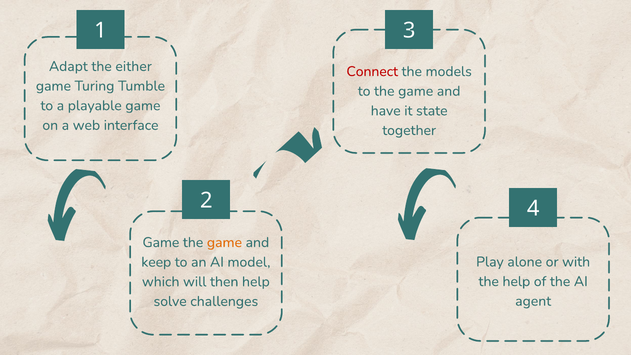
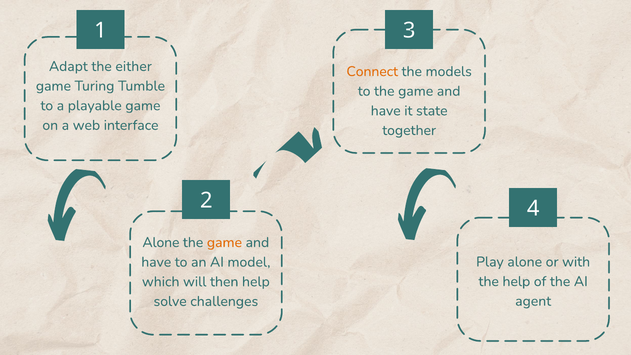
Connect colour: red -> orange
Game at (161, 242): Game -> Alone
keep at (156, 262): keep -> have
